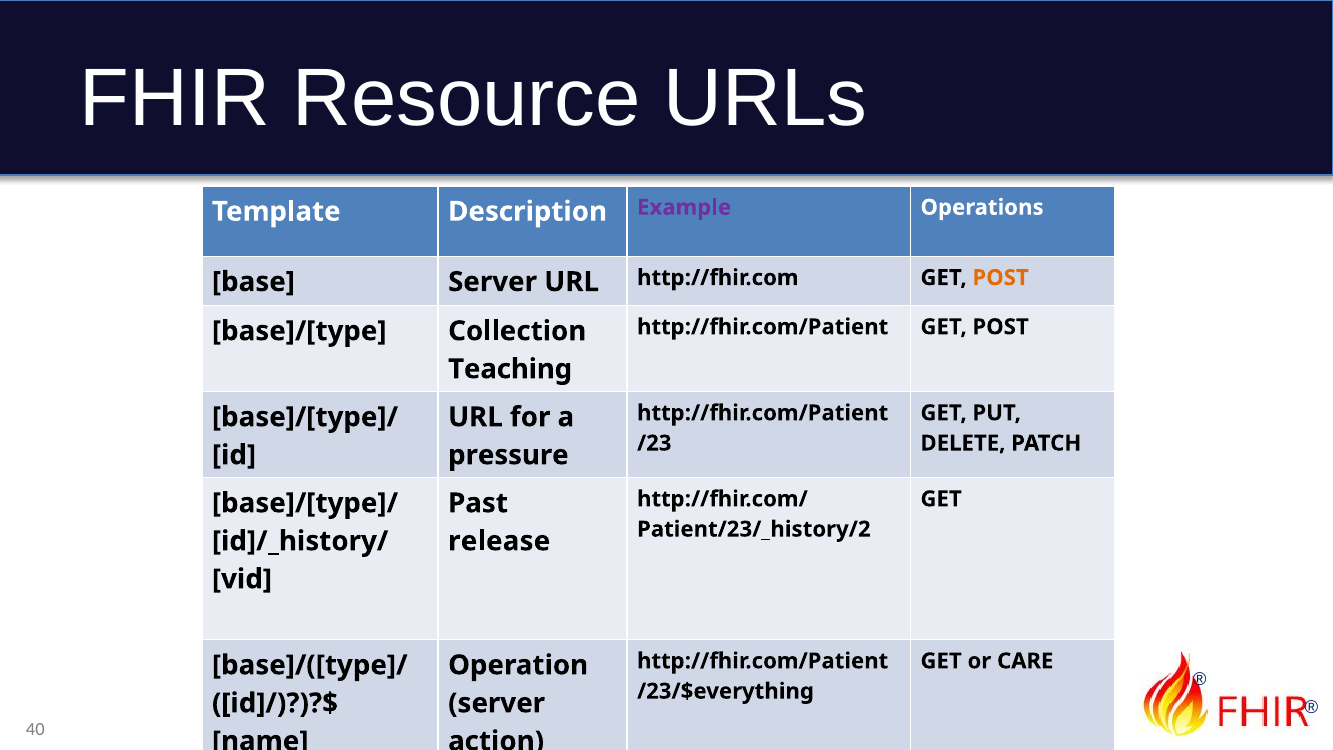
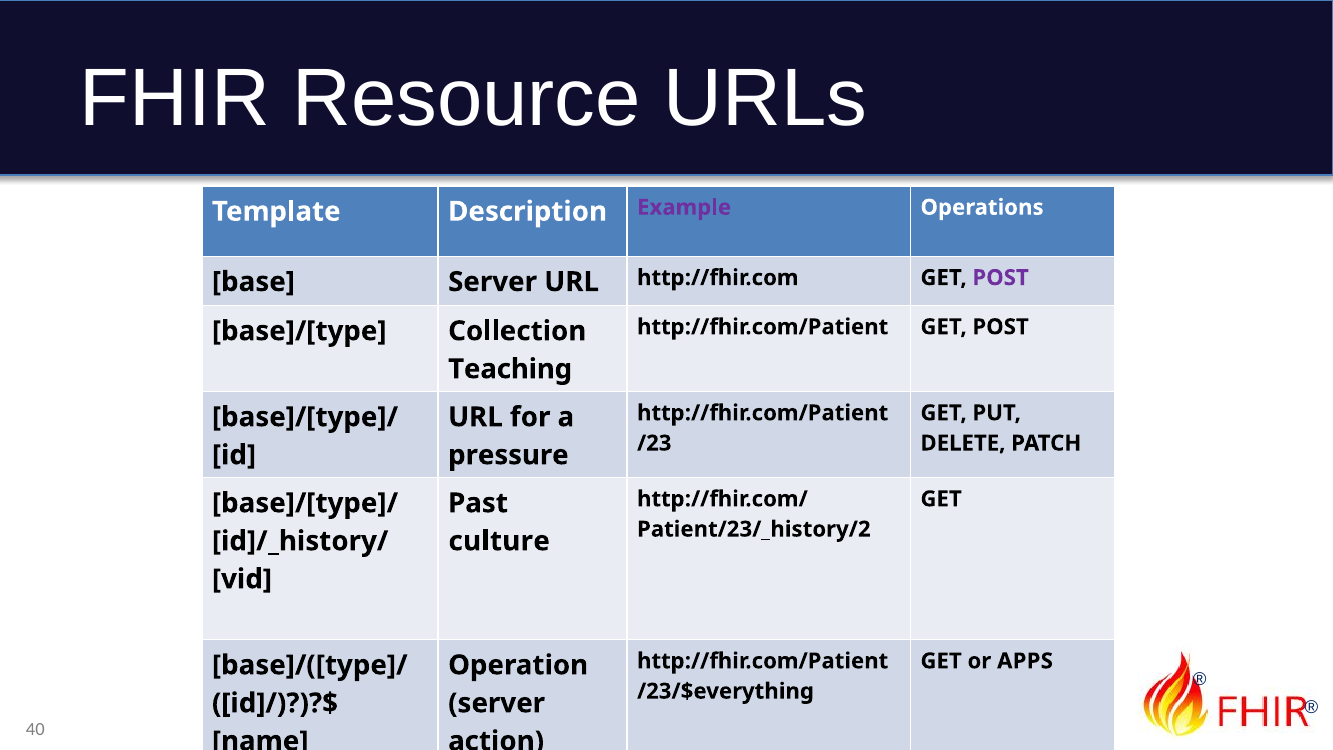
POST at (1001, 278) colour: orange -> purple
release: release -> culture
CARE: CARE -> APPS
